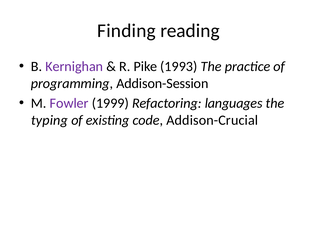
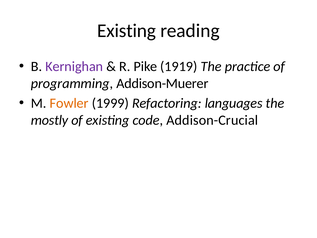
Finding at (126, 31): Finding -> Existing
1993: 1993 -> 1919
Addison-Session: Addison-Session -> Addison-Muerer
Fowler colour: purple -> orange
typing: typing -> mostly
